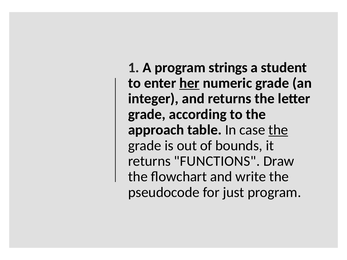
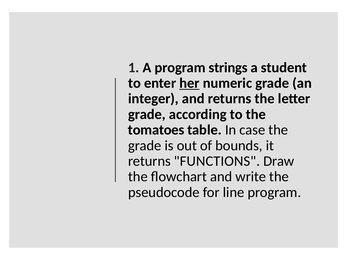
approach: approach -> tomatoes
the at (278, 130) underline: present -> none
just: just -> line
